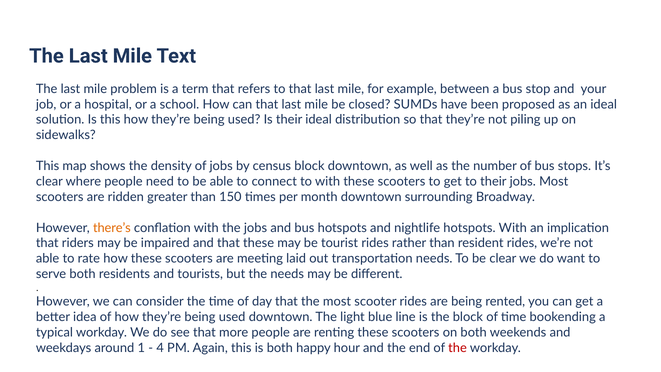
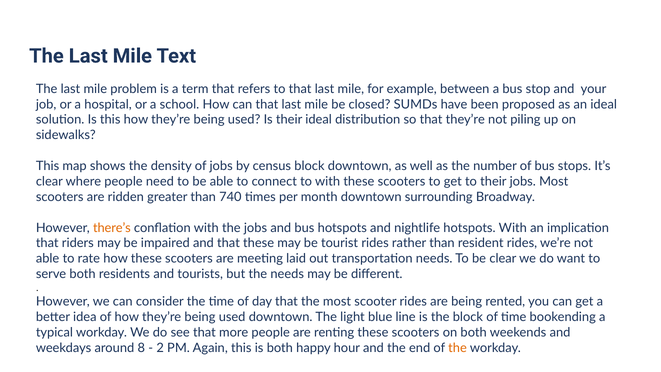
150: 150 -> 740
1: 1 -> 8
4: 4 -> 2
the at (458, 348) colour: red -> orange
